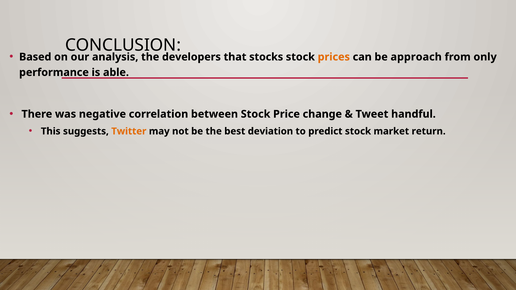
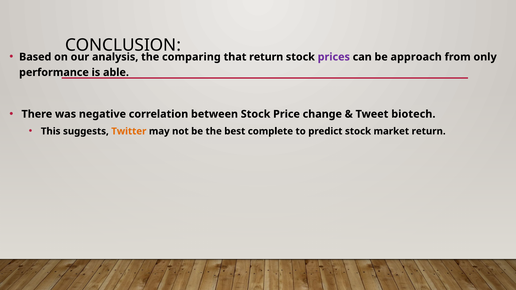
developers: developers -> comparing
that stocks: stocks -> return
prices colour: orange -> purple
handful: handful -> biotech
deviation: deviation -> complete
